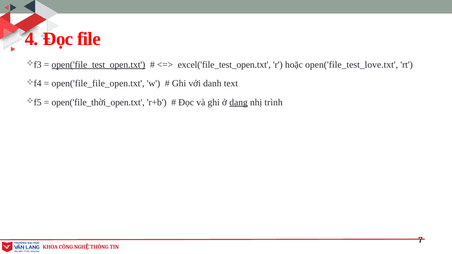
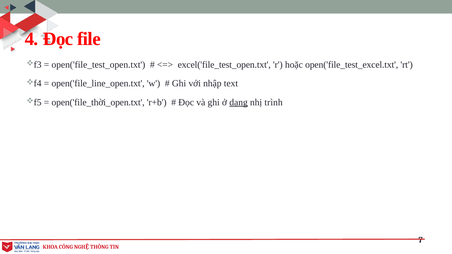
open('file_test_open.txt underline: present -> none
open('file_test_love.txt: open('file_test_love.txt -> open('file_test_excel.txt
open('file_file_open.txt: open('file_file_open.txt -> open('file_line_open.txt
danh: danh -> nhập
